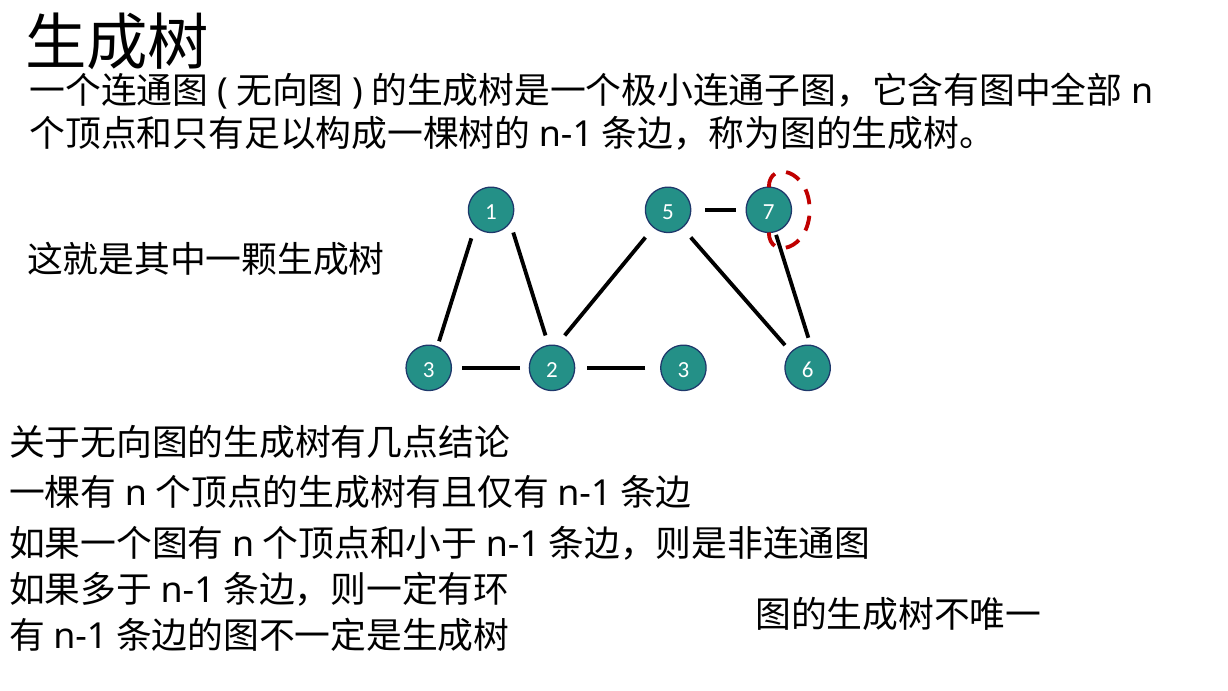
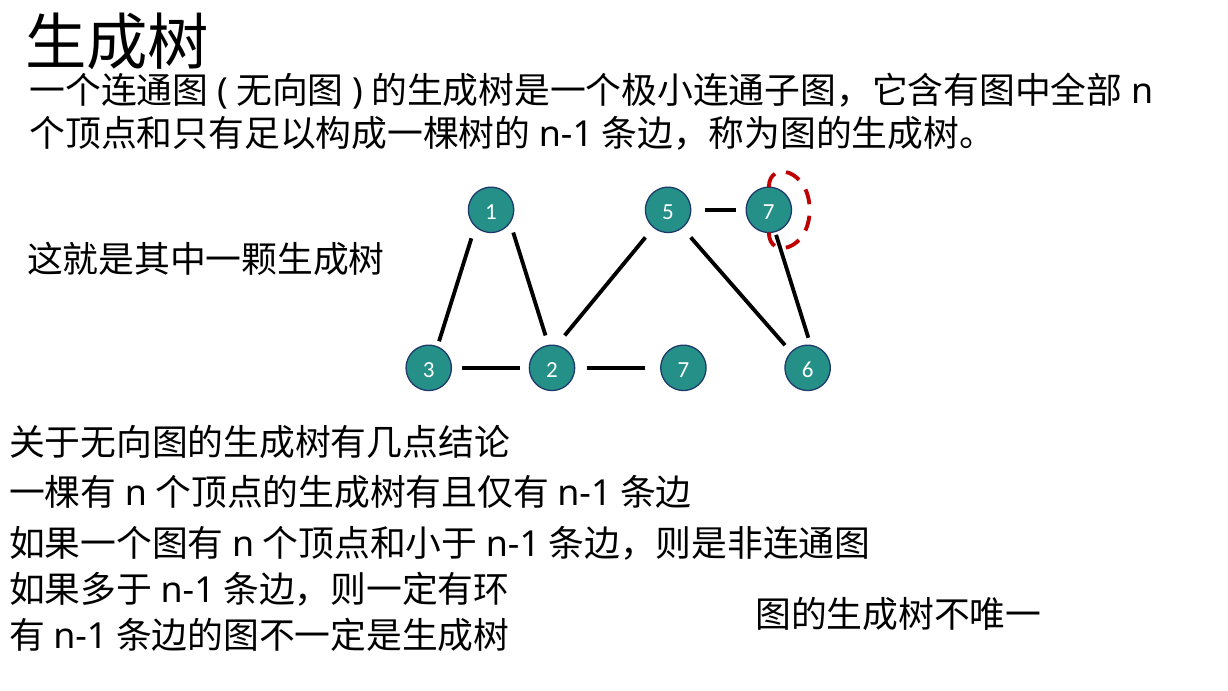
3 3: 3 -> 7
